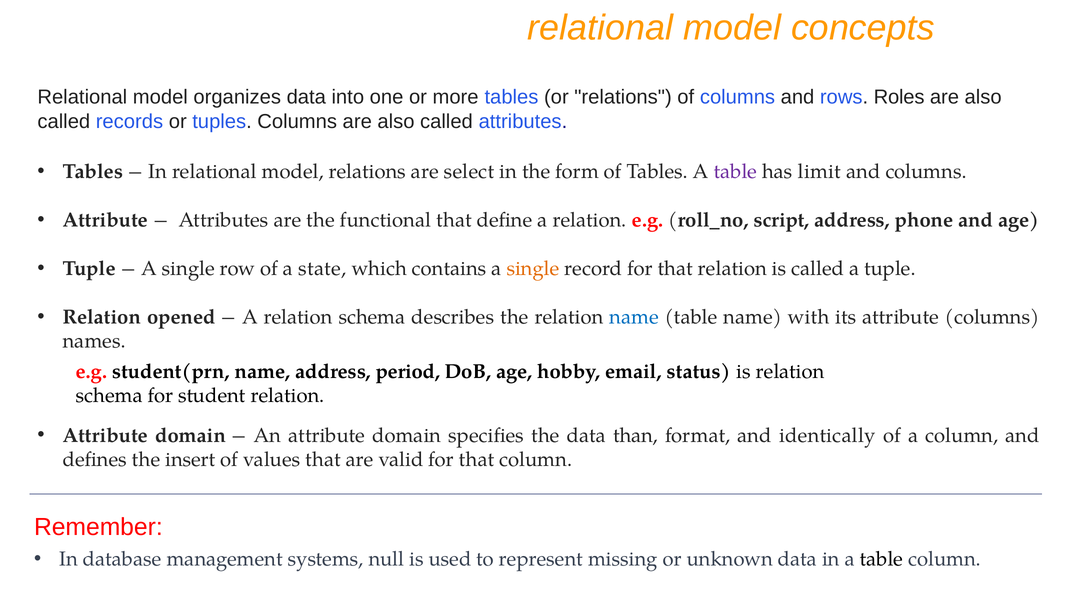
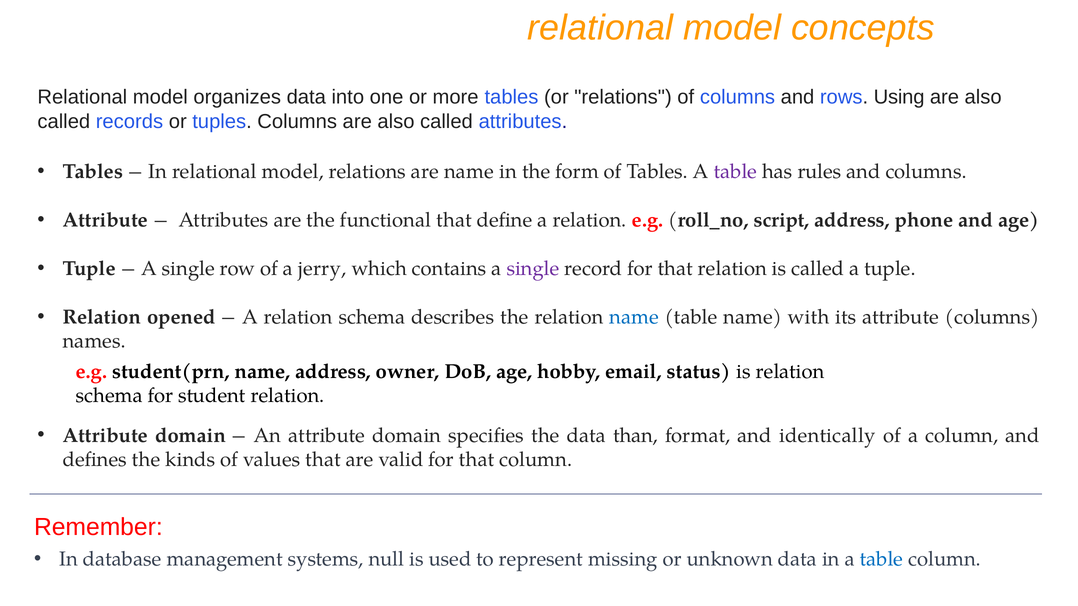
Roles: Roles -> Using
are select: select -> name
limit: limit -> rules
state: state -> jerry
single at (533, 269) colour: orange -> purple
period: period -> owner
insert: insert -> kinds
table at (881, 559) colour: black -> blue
